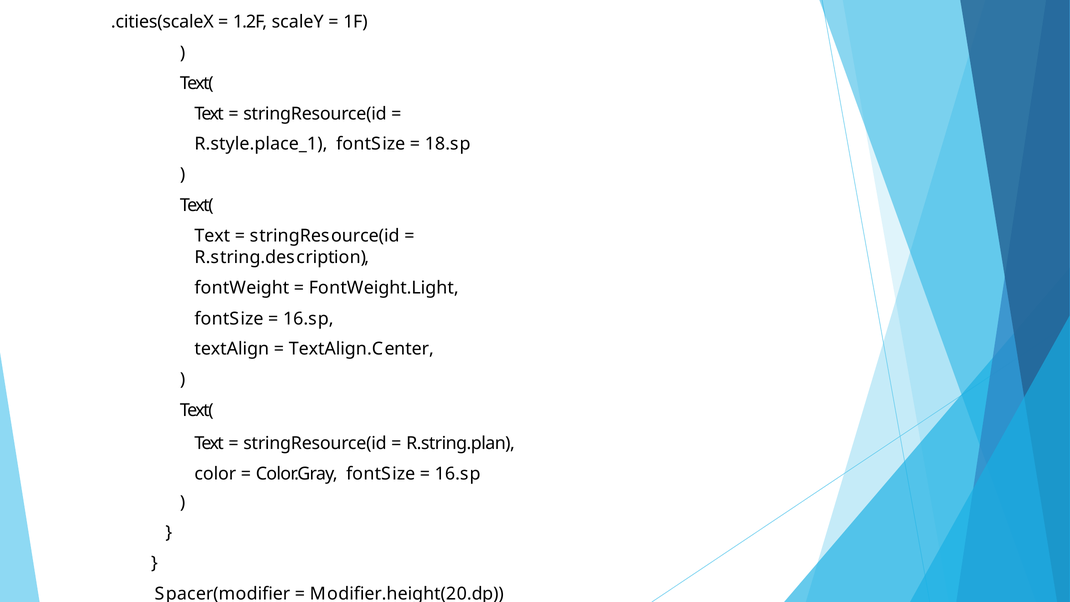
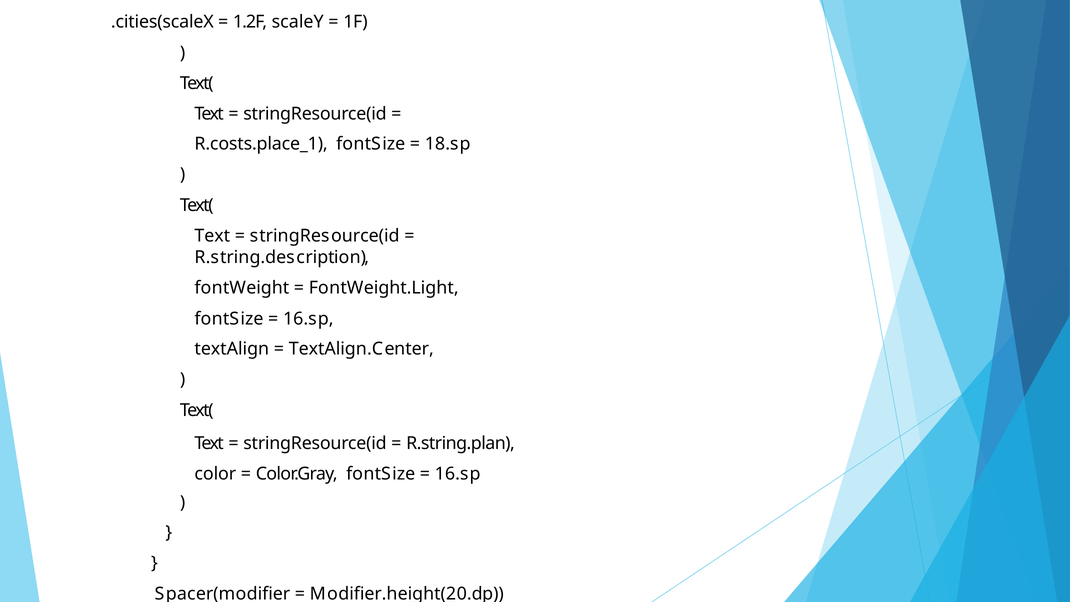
R.style.place_1: R.style.place_1 -> R.costs.place_1
